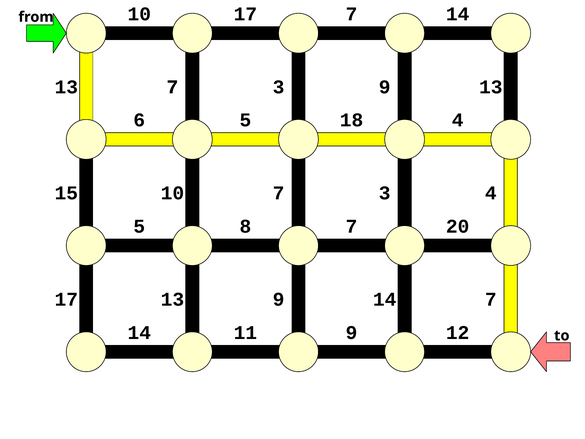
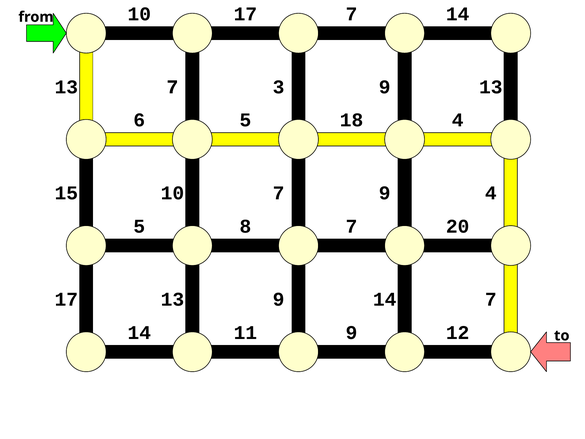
10 3: 3 -> 9
